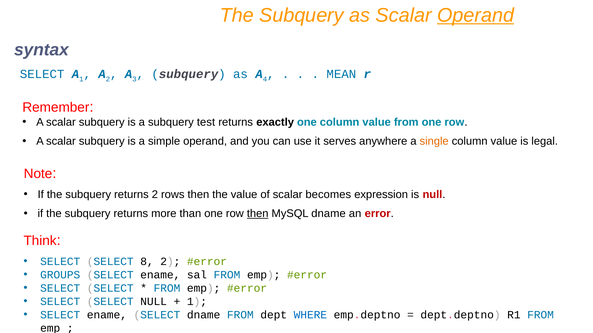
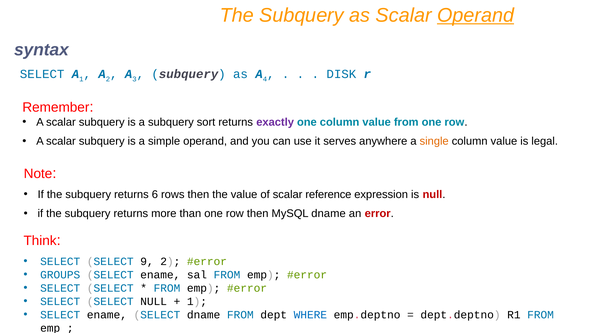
MEAN: MEAN -> DISK
test: test -> sort
exactly colour: black -> purple
returns 2: 2 -> 6
becomes: becomes -> reference
then at (258, 214) underline: present -> none
8: 8 -> 9
